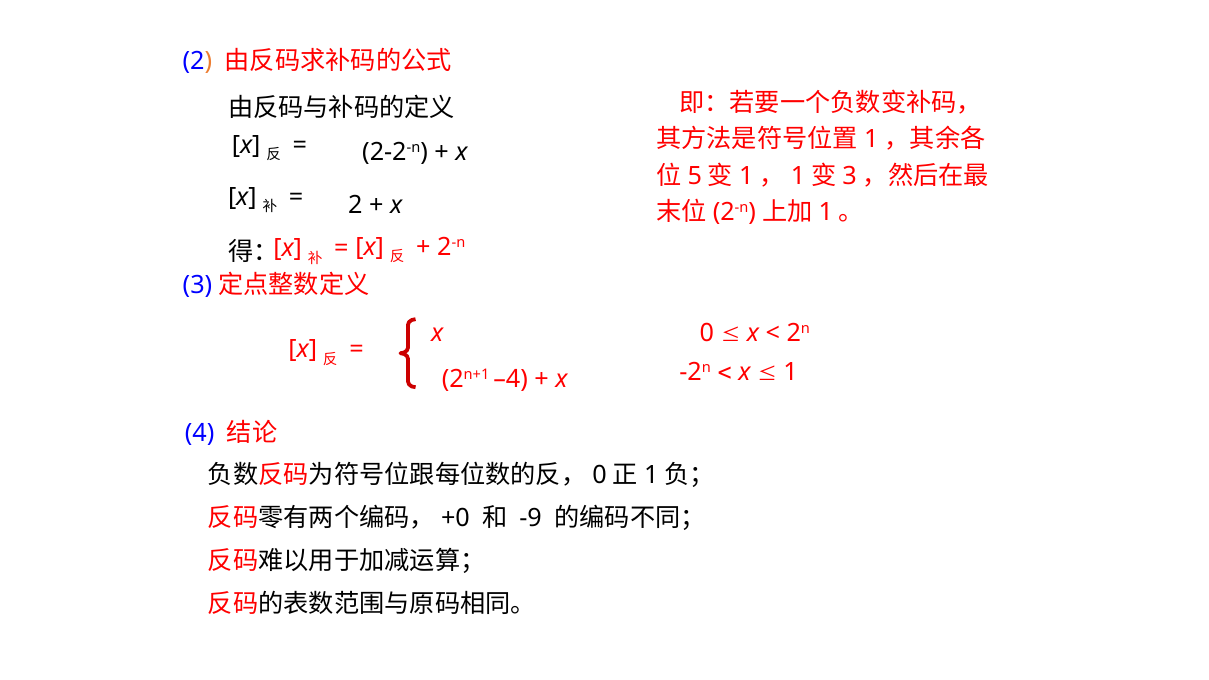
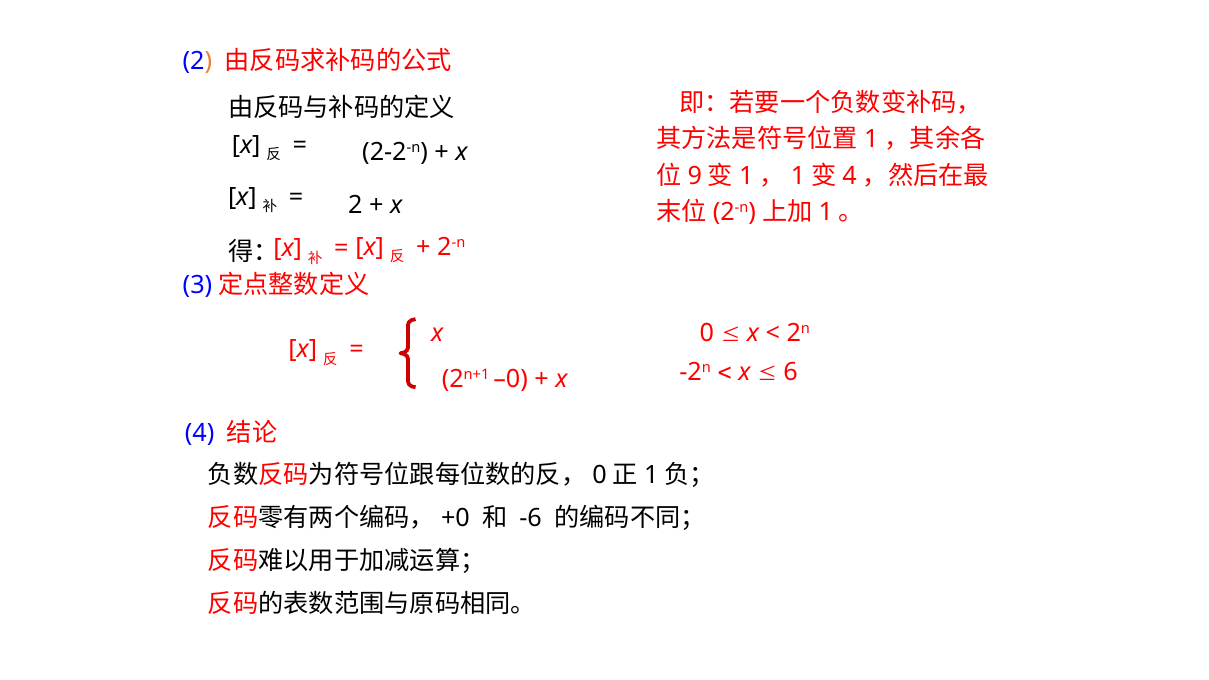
5: 5 -> 9
3 at (850, 176): 3 -> 4
–4: –4 -> –0
1 at (791, 372): 1 -> 6
-9: -9 -> -6
